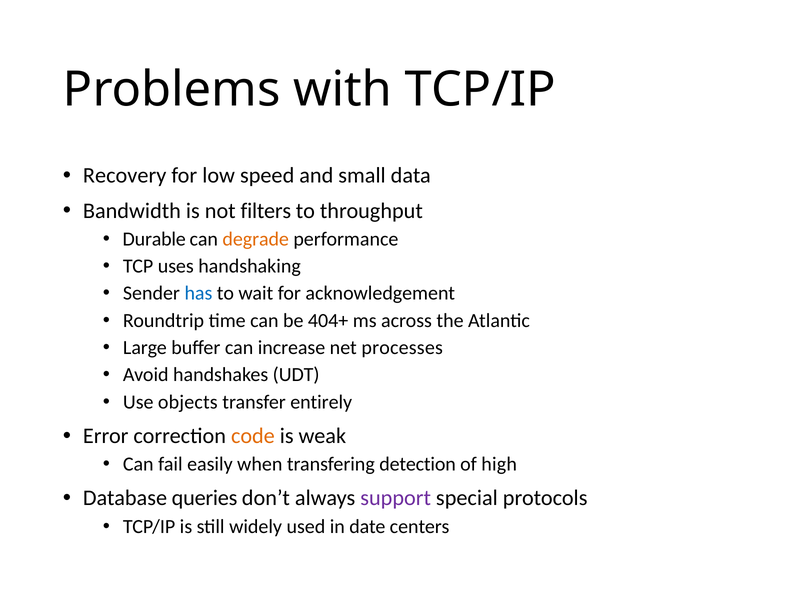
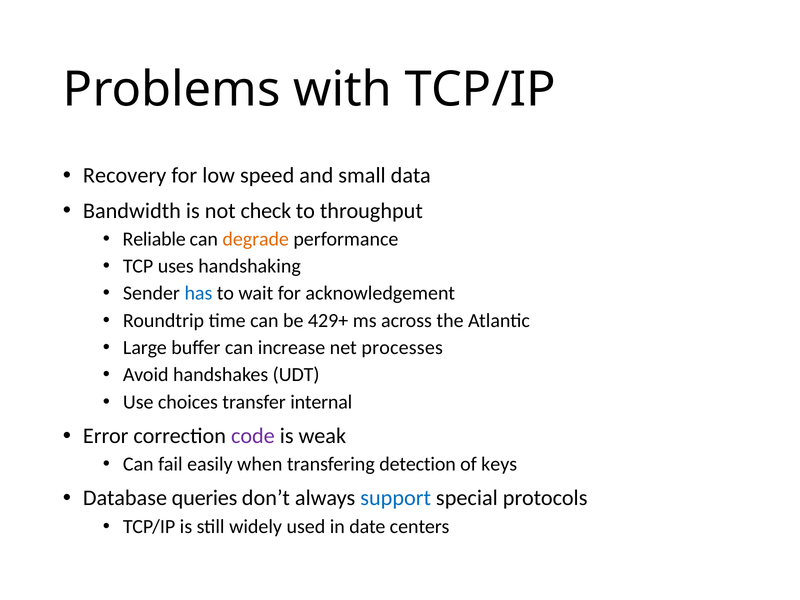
filters: filters -> check
Durable: Durable -> Reliable
404+: 404+ -> 429+
objects: objects -> choices
entirely: entirely -> internal
code colour: orange -> purple
high: high -> keys
support colour: purple -> blue
